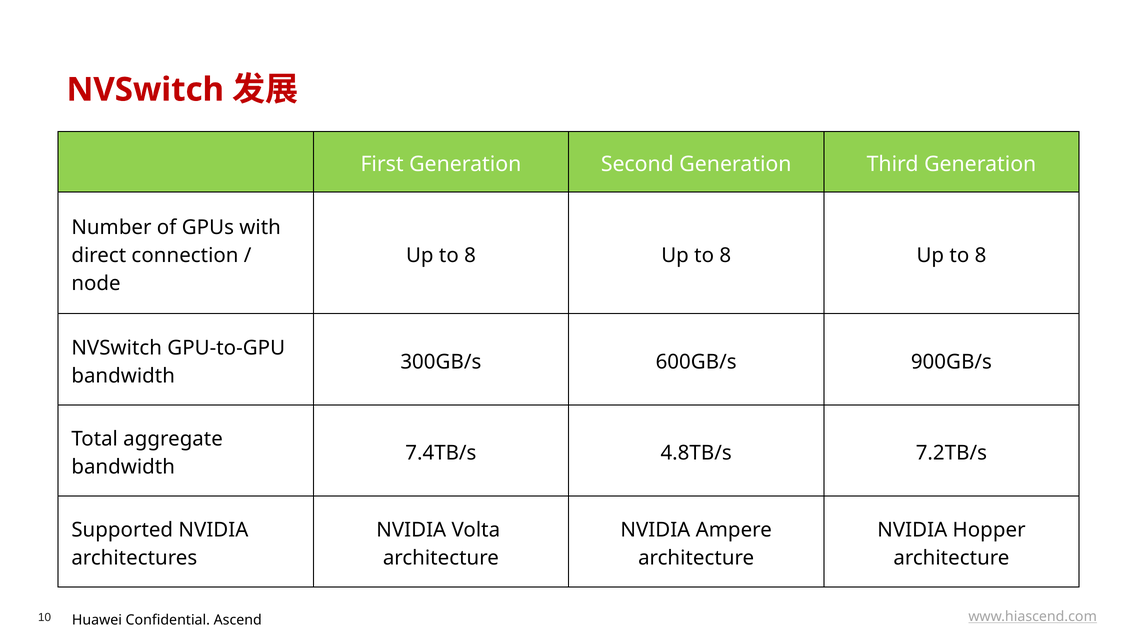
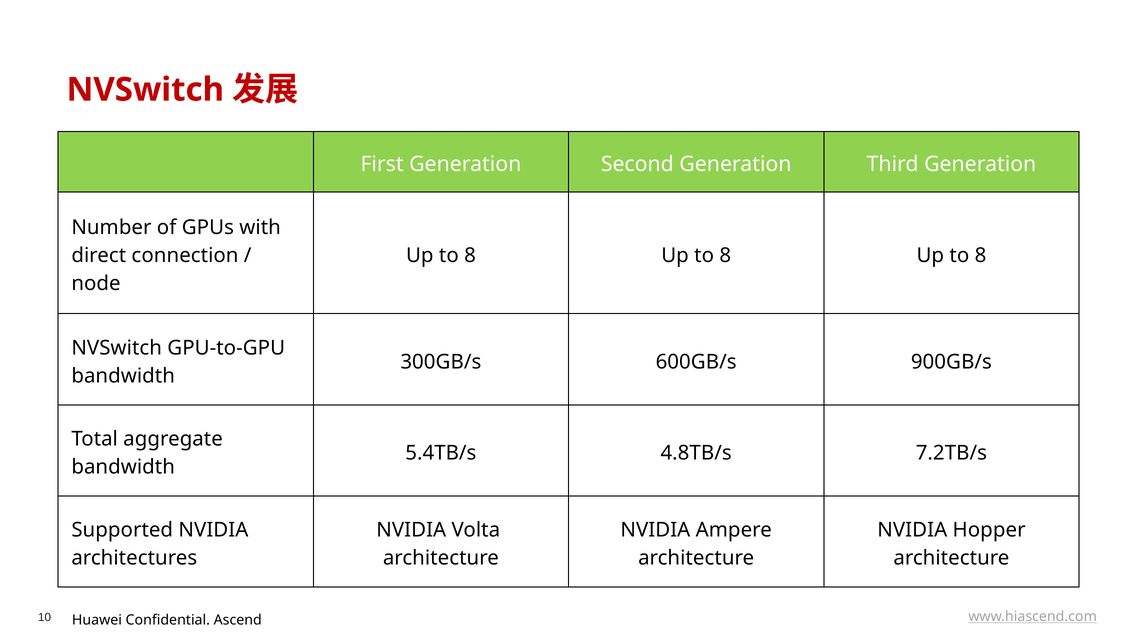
7.4TB/s: 7.4TB/s -> 5.4TB/s
